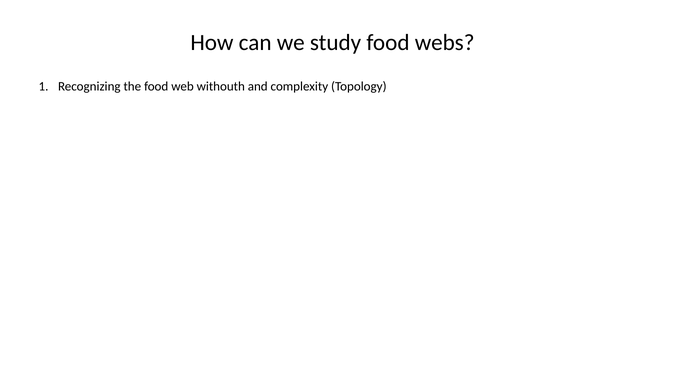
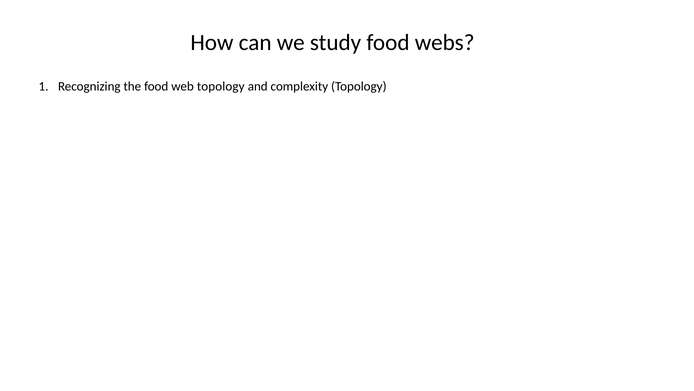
web withouth: withouth -> topology
